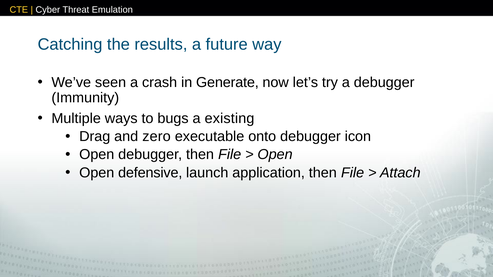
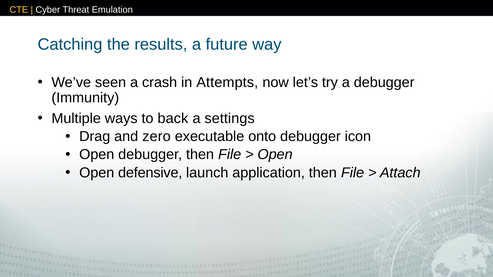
Generate: Generate -> Attempts
bugs: bugs -> back
existing: existing -> settings
